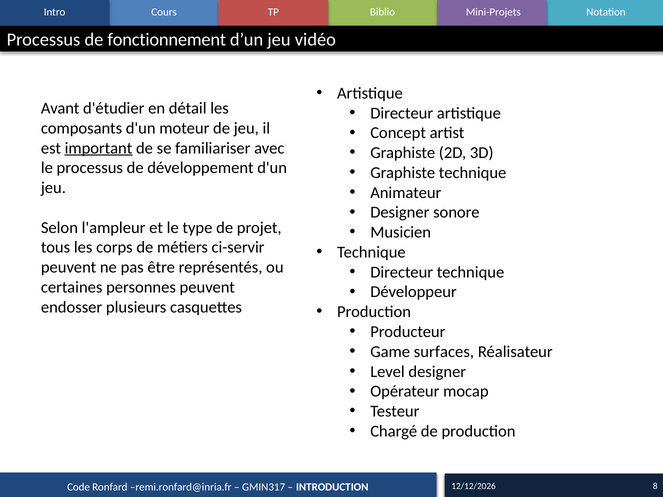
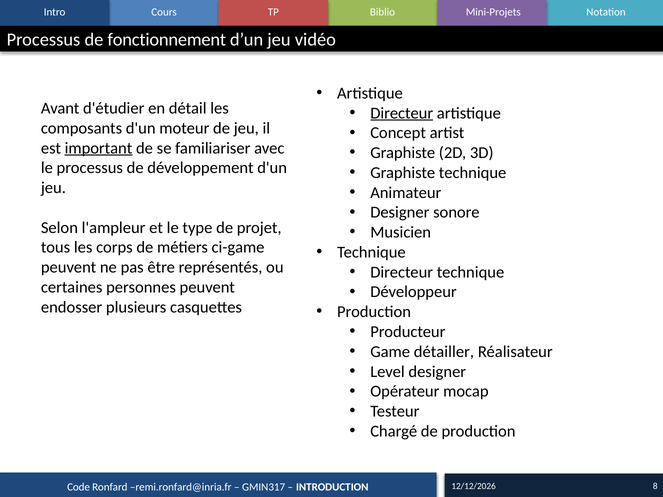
Directeur at (402, 113) underline: none -> present
ci-servir: ci-servir -> ci-game
surfaces: surfaces -> détailler
